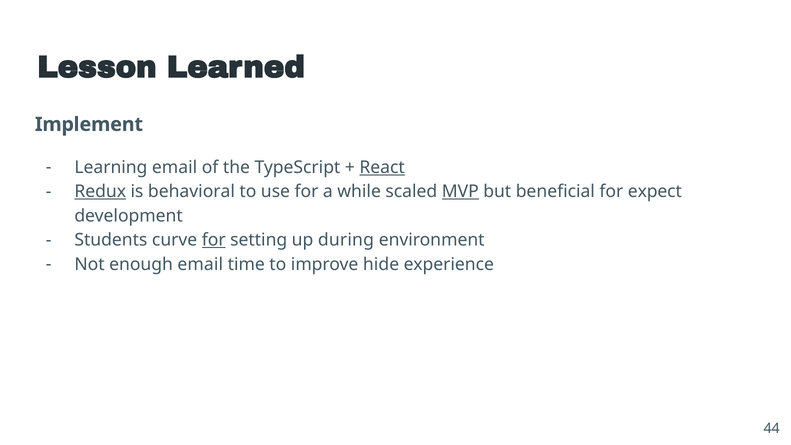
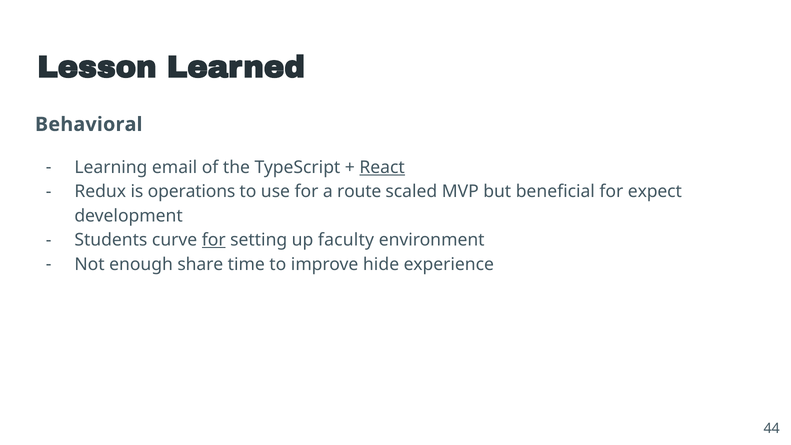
Implement: Implement -> Behavioral
Redux underline: present -> none
behavioral: behavioral -> operations
while: while -> route
MVP underline: present -> none
during: during -> faculty
enough email: email -> share
